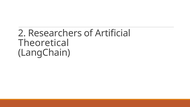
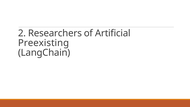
Theoretical: Theoretical -> Preexisting
